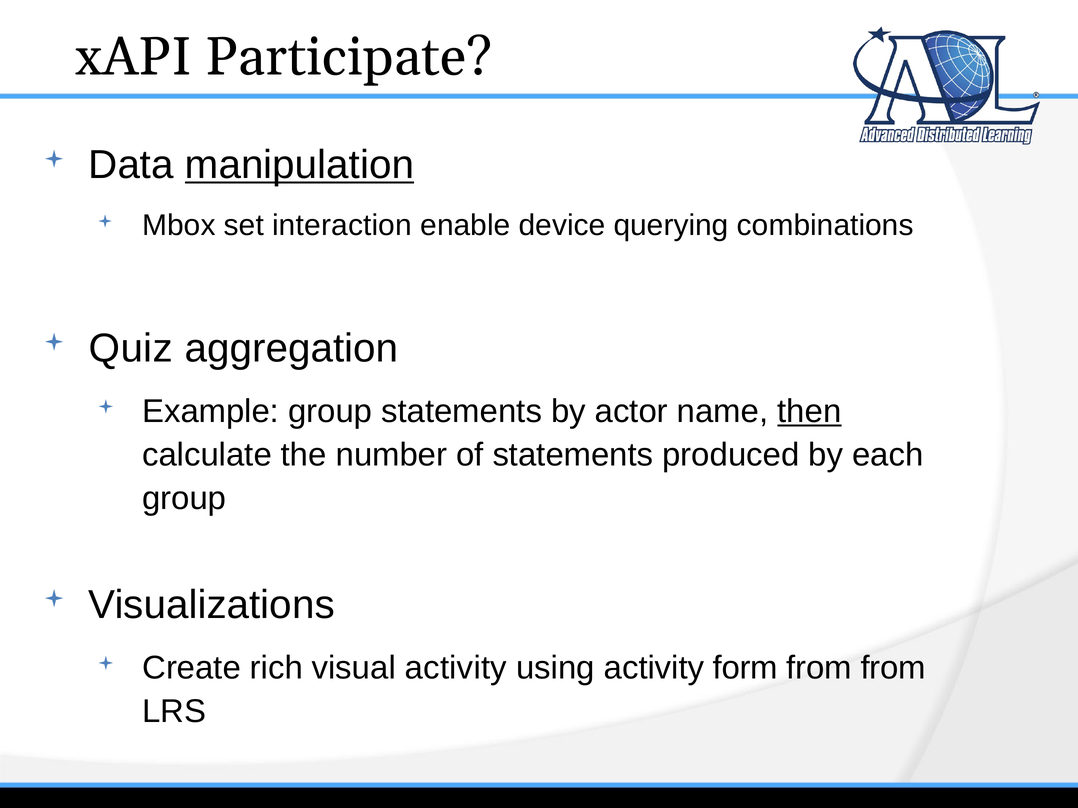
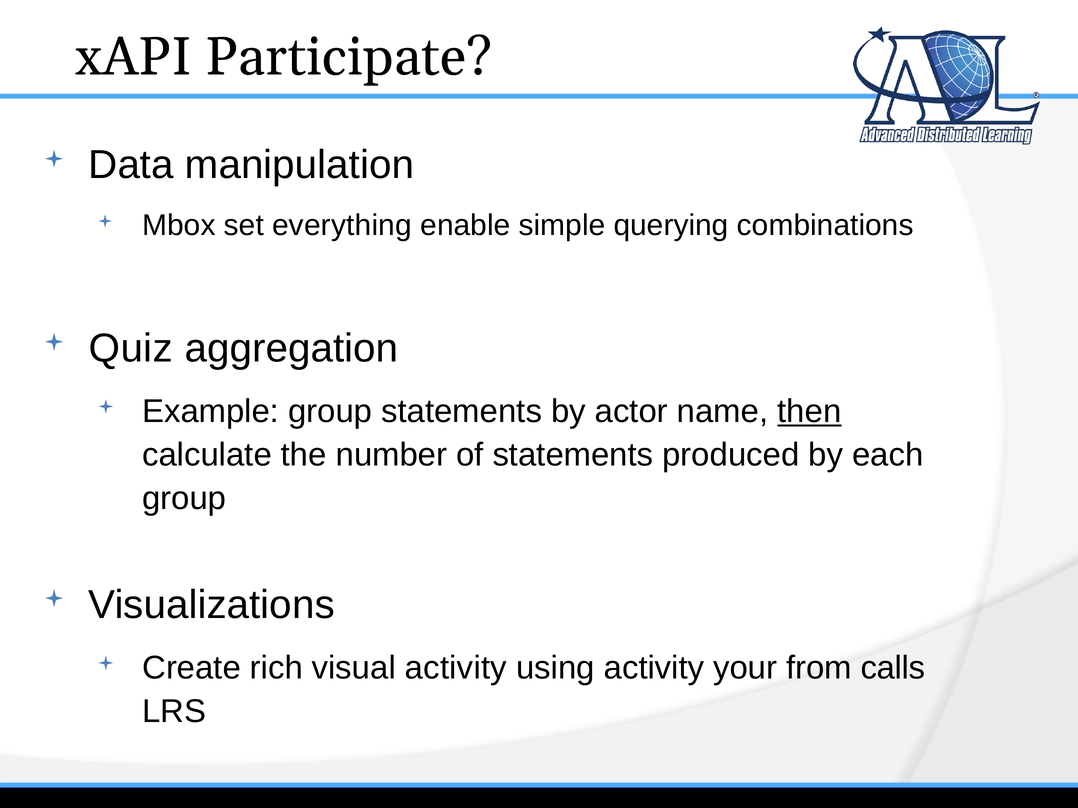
manipulation underline: present -> none
interaction: interaction -> everything
device: device -> simple
form: form -> your
from from: from -> calls
